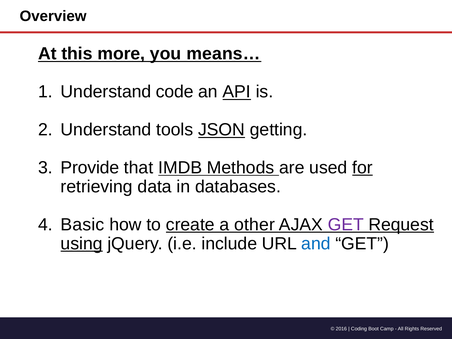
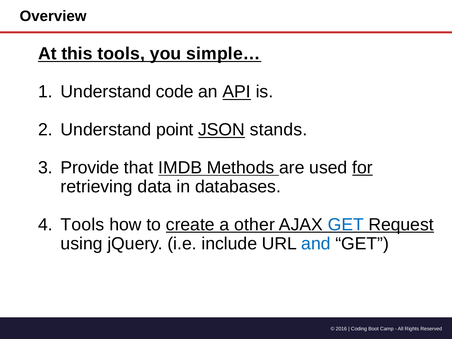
this more: more -> tools
means…: means… -> simple…
tools: tools -> point
getting: getting -> stands
Basic at (83, 225): Basic -> Tools
GET at (346, 225) colour: purple -> blue
using underline: present -> none
